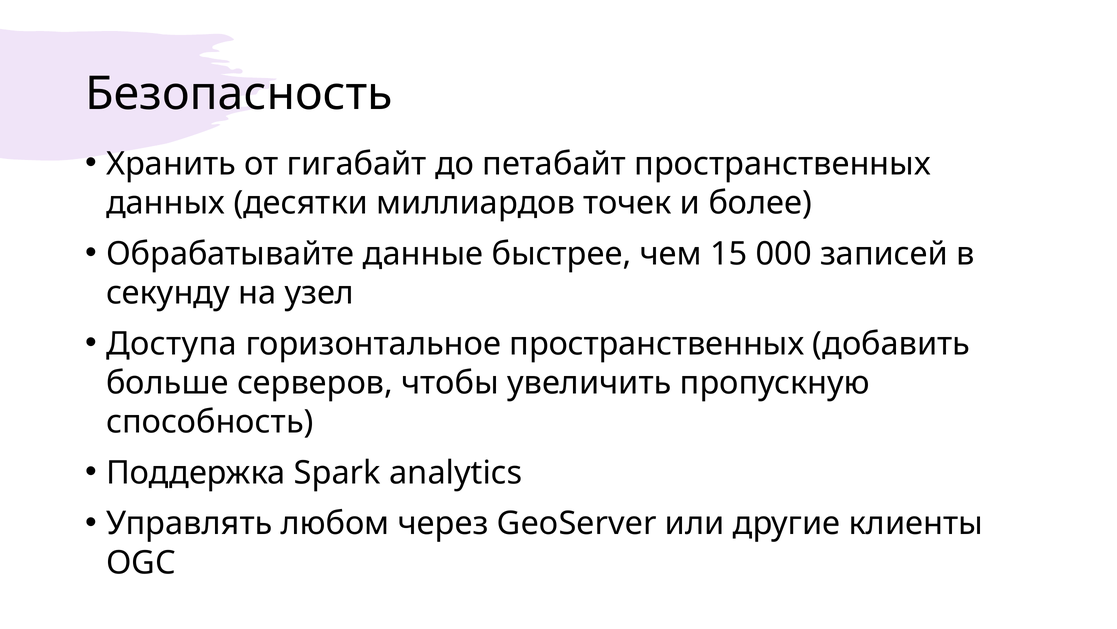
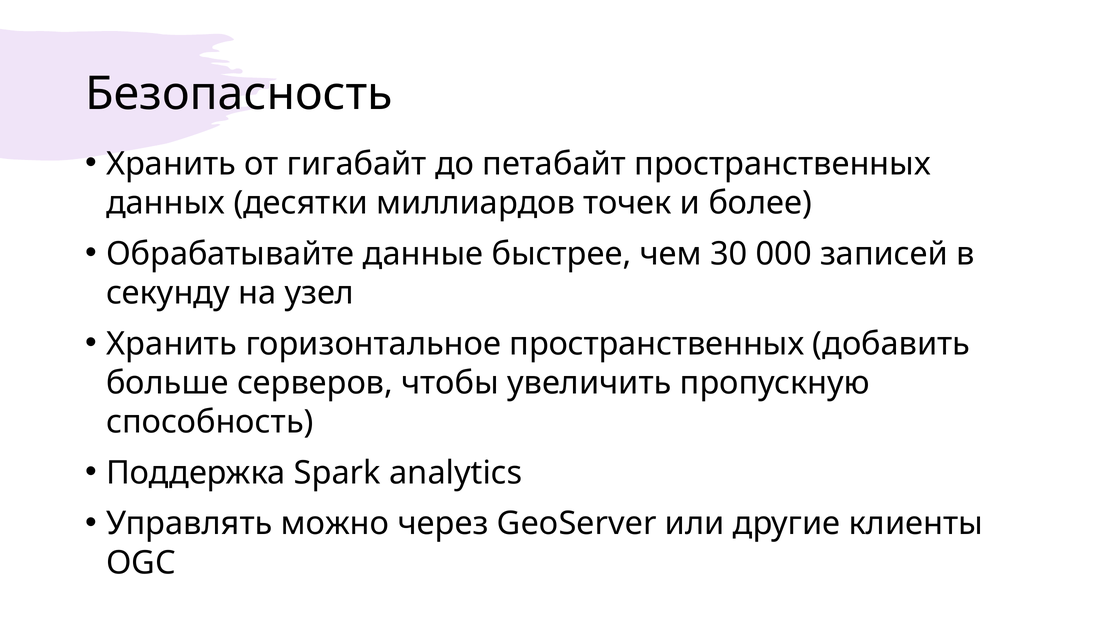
15: 15 -> 30
Доступа at (171, 343): Доступа -> Хранить
любом: любом -> можно
